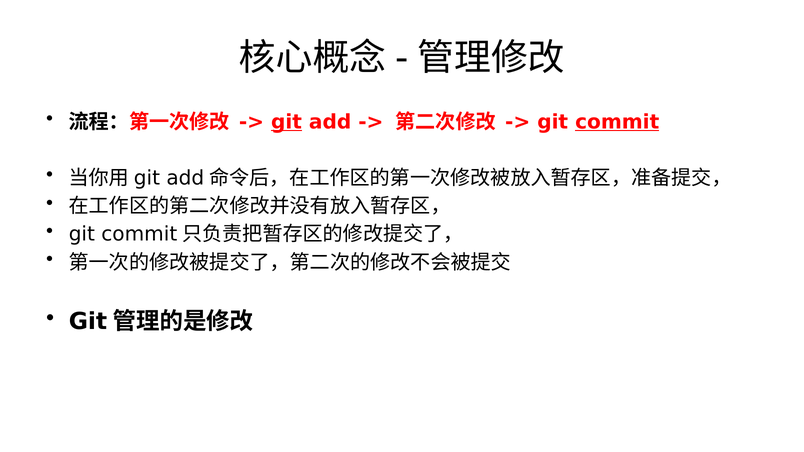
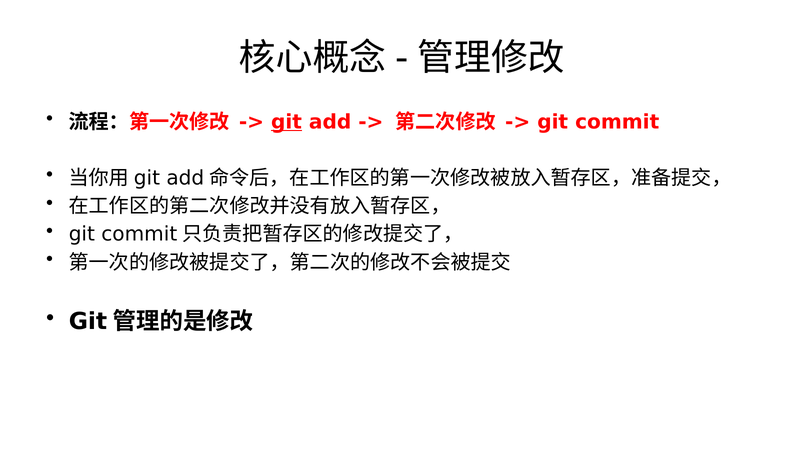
commit underline: present -> none
